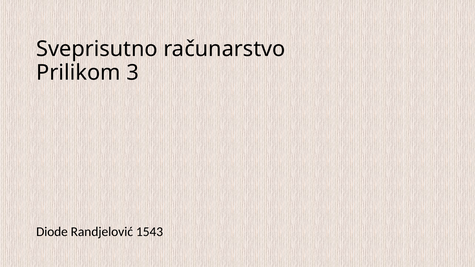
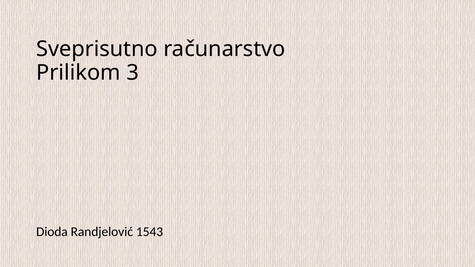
Diode: Diode -> Dioda
